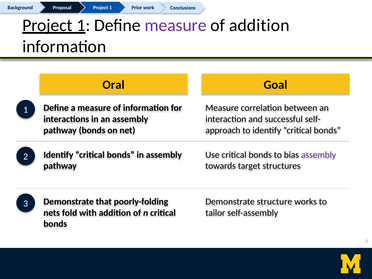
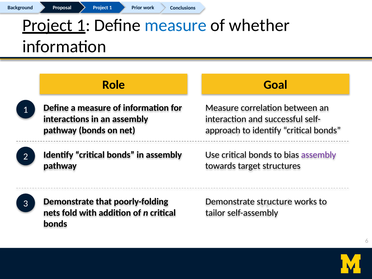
measure at (176, 25) colour: purple -> blue
of addition: addition -> whether
Oral: Oral -> Role
